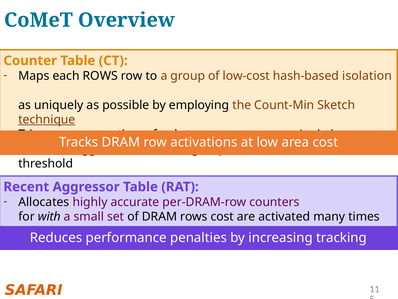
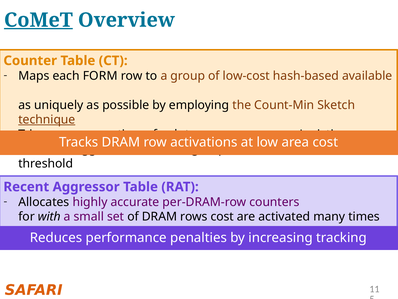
CoMeT underline: none -> present
each ROWS: ROWS -> FORM
isolation: isolation -> available
